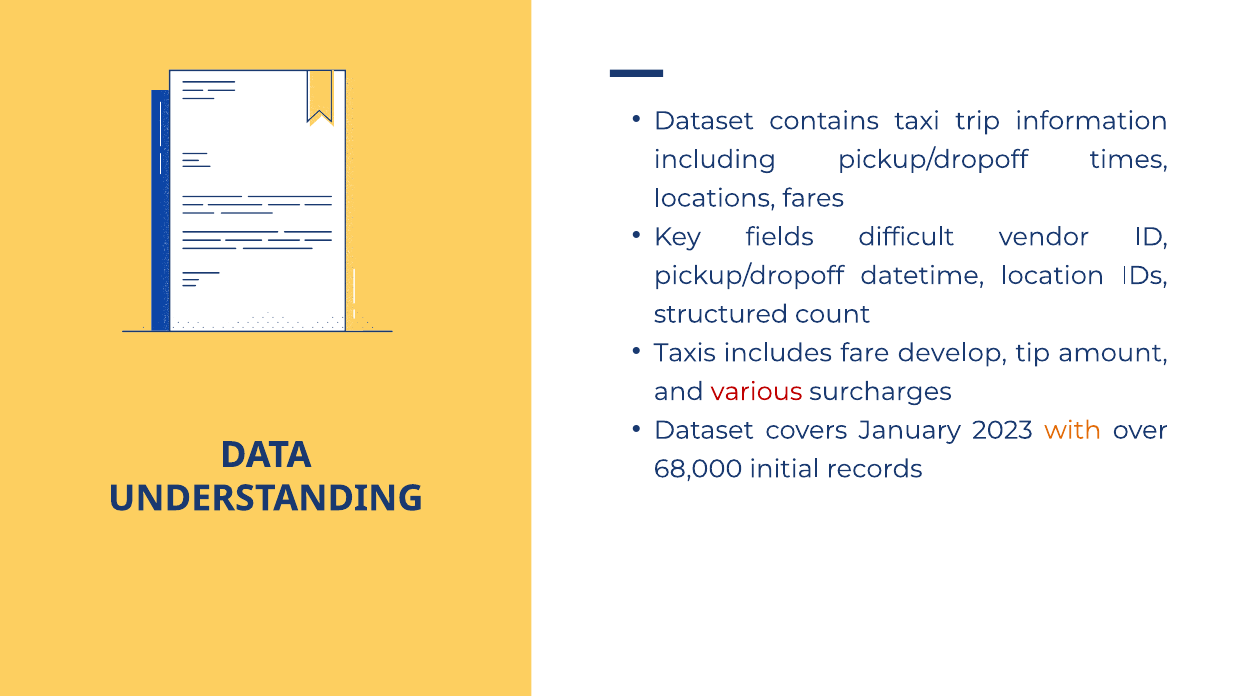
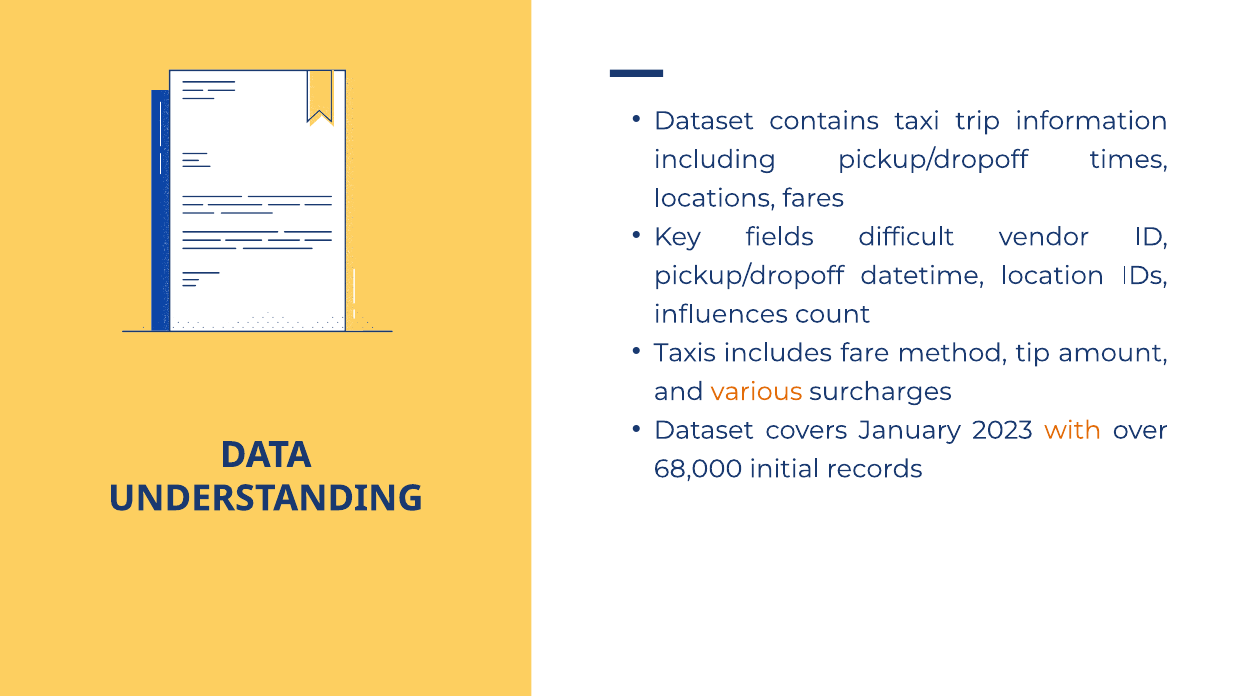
structured: structured -> influences
develop: develop -> method
various colour: red -> orange
